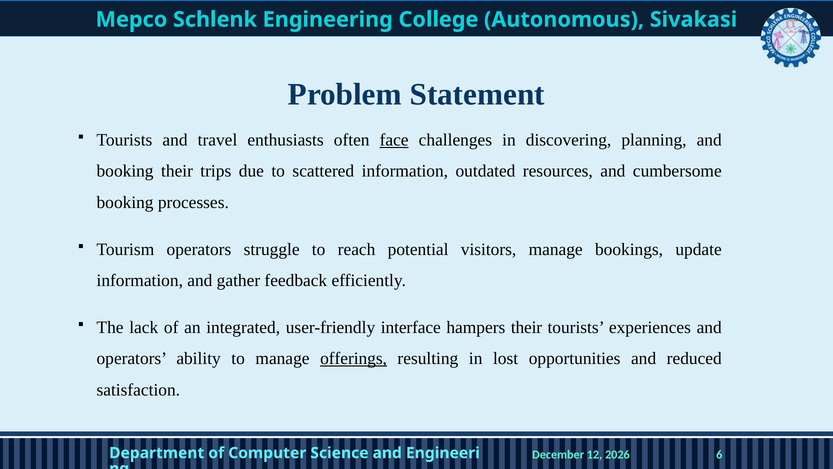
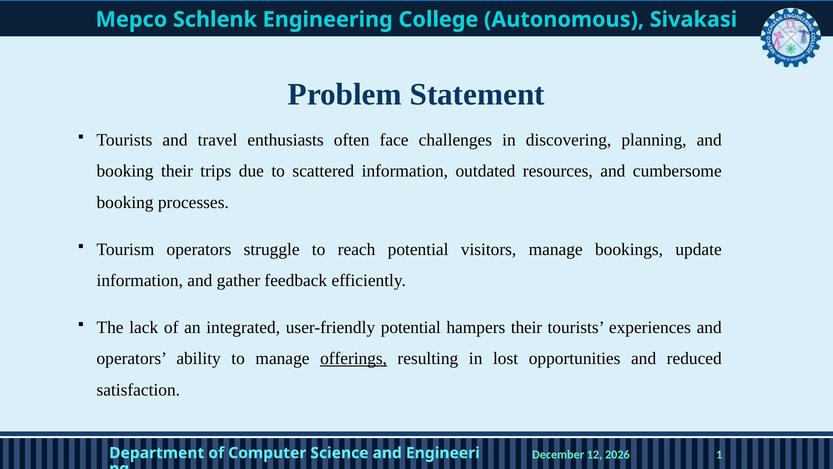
face underline: present -> none
user-friendly interface: interface -> potential
6: 6 -> 1
